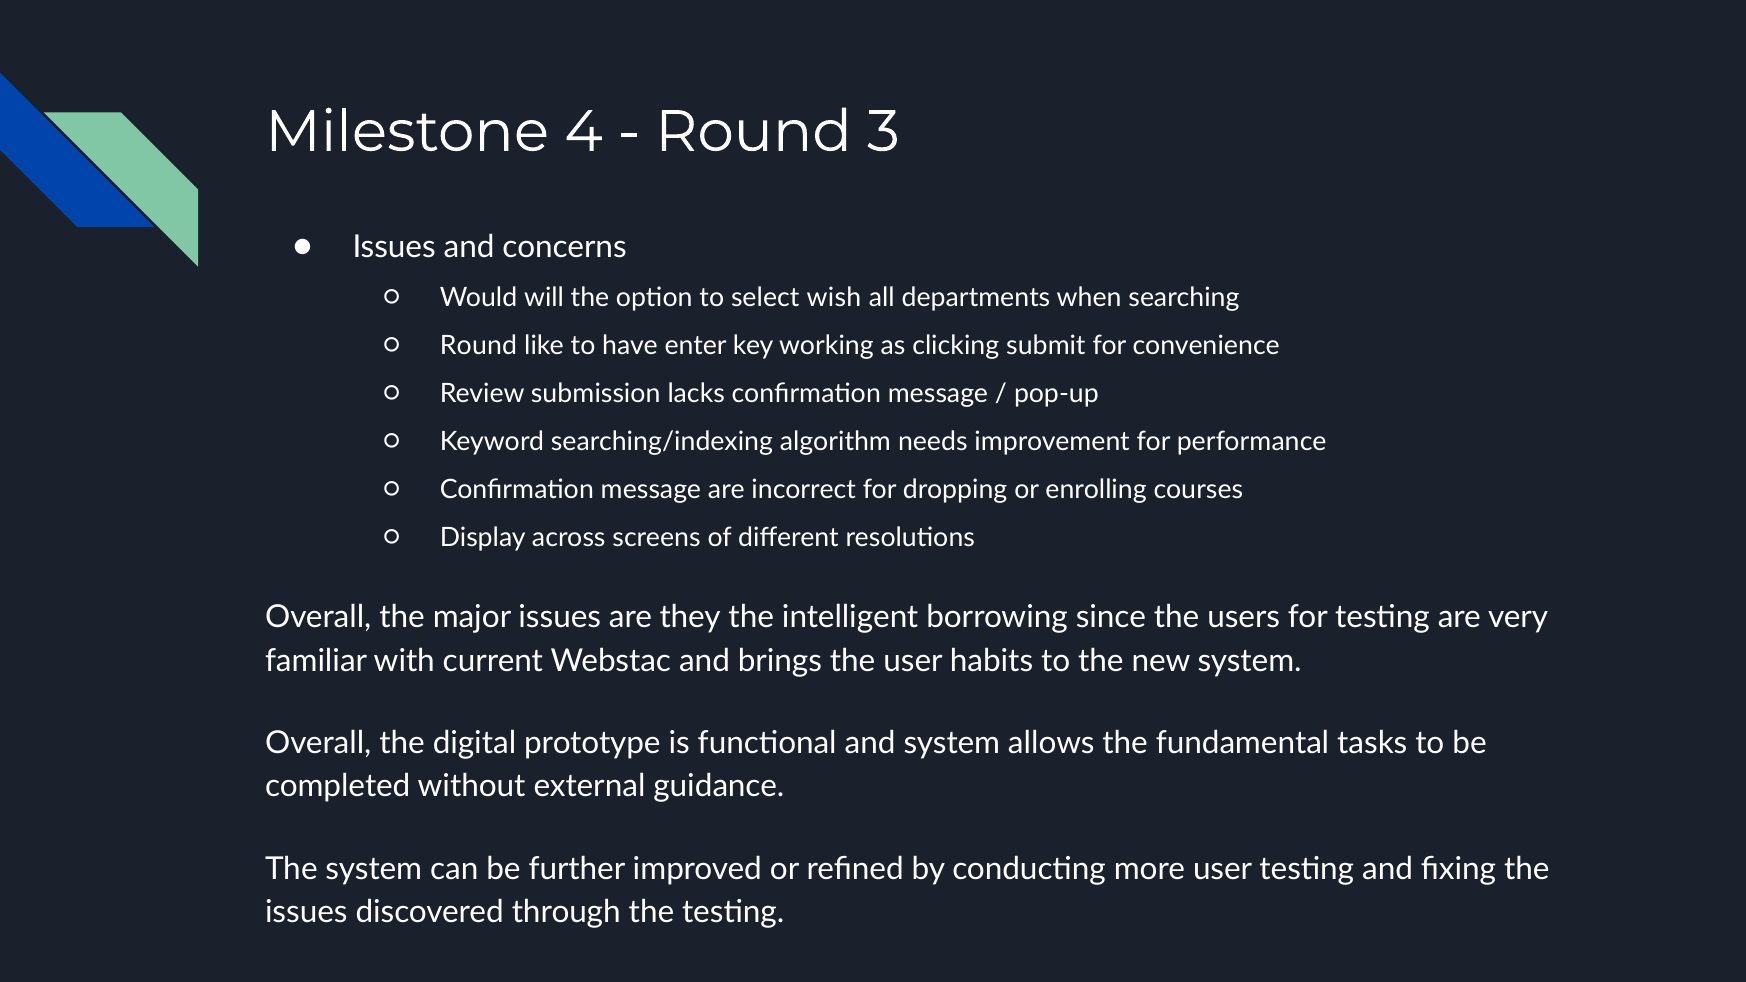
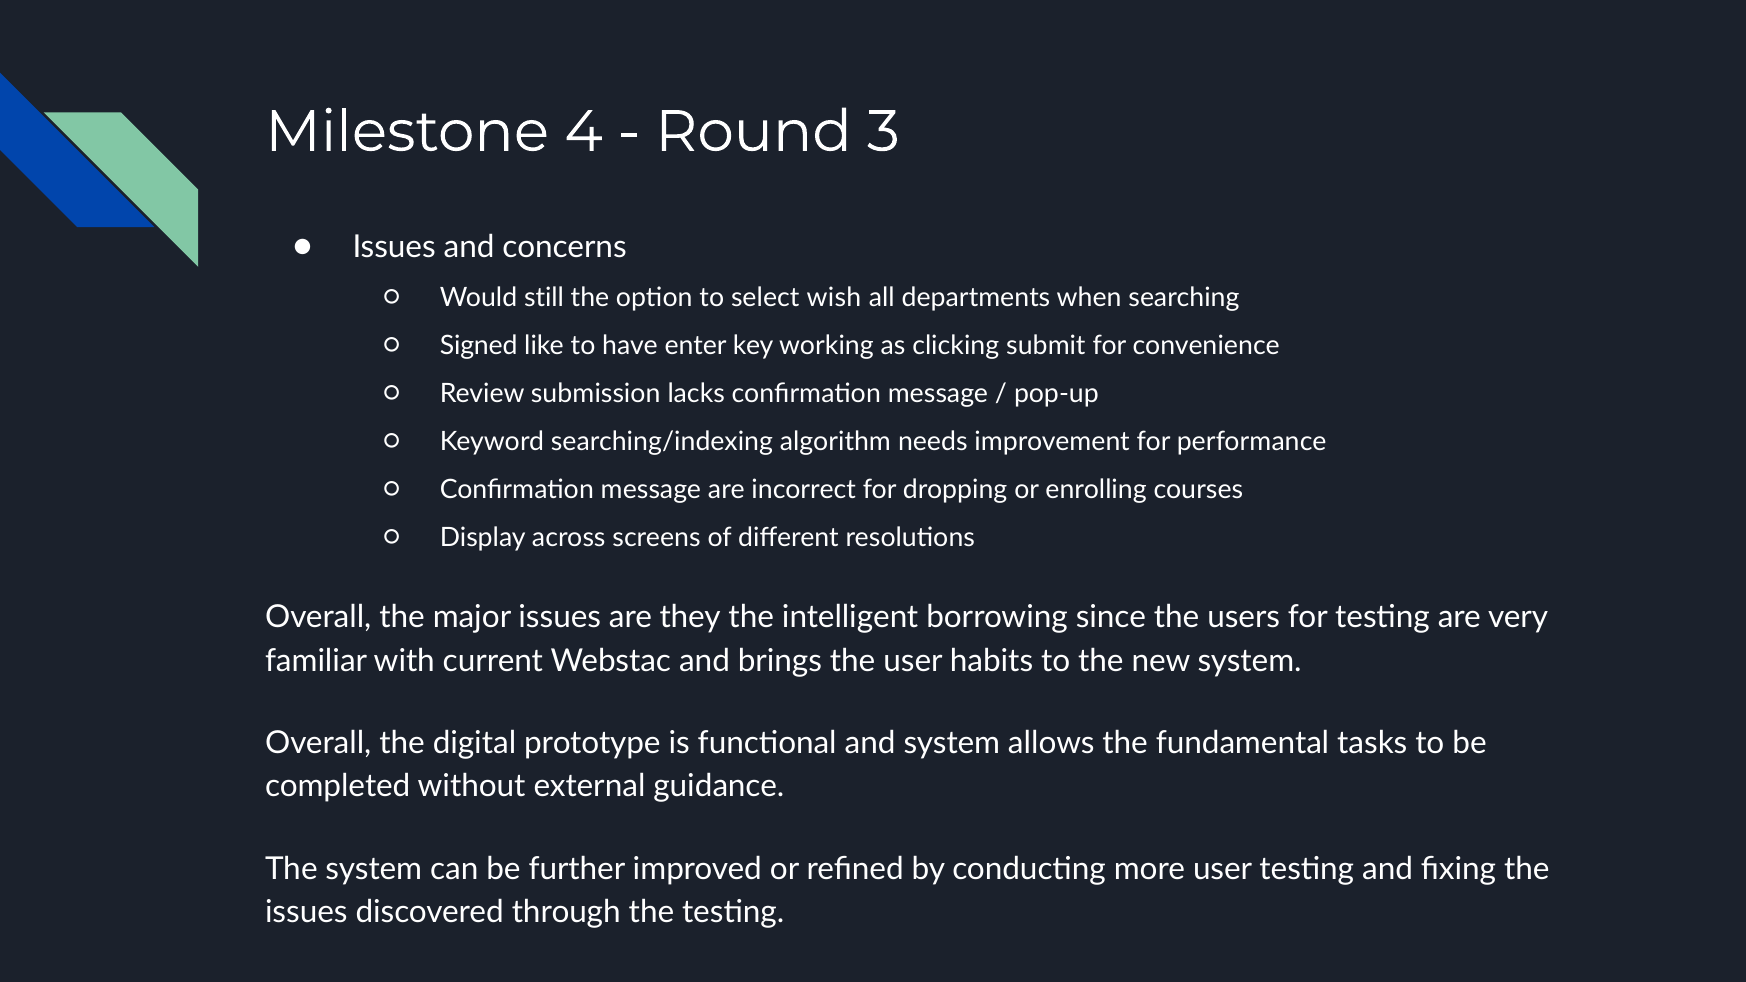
will: will -> still
Round at (478, 345): Round -> Signed
